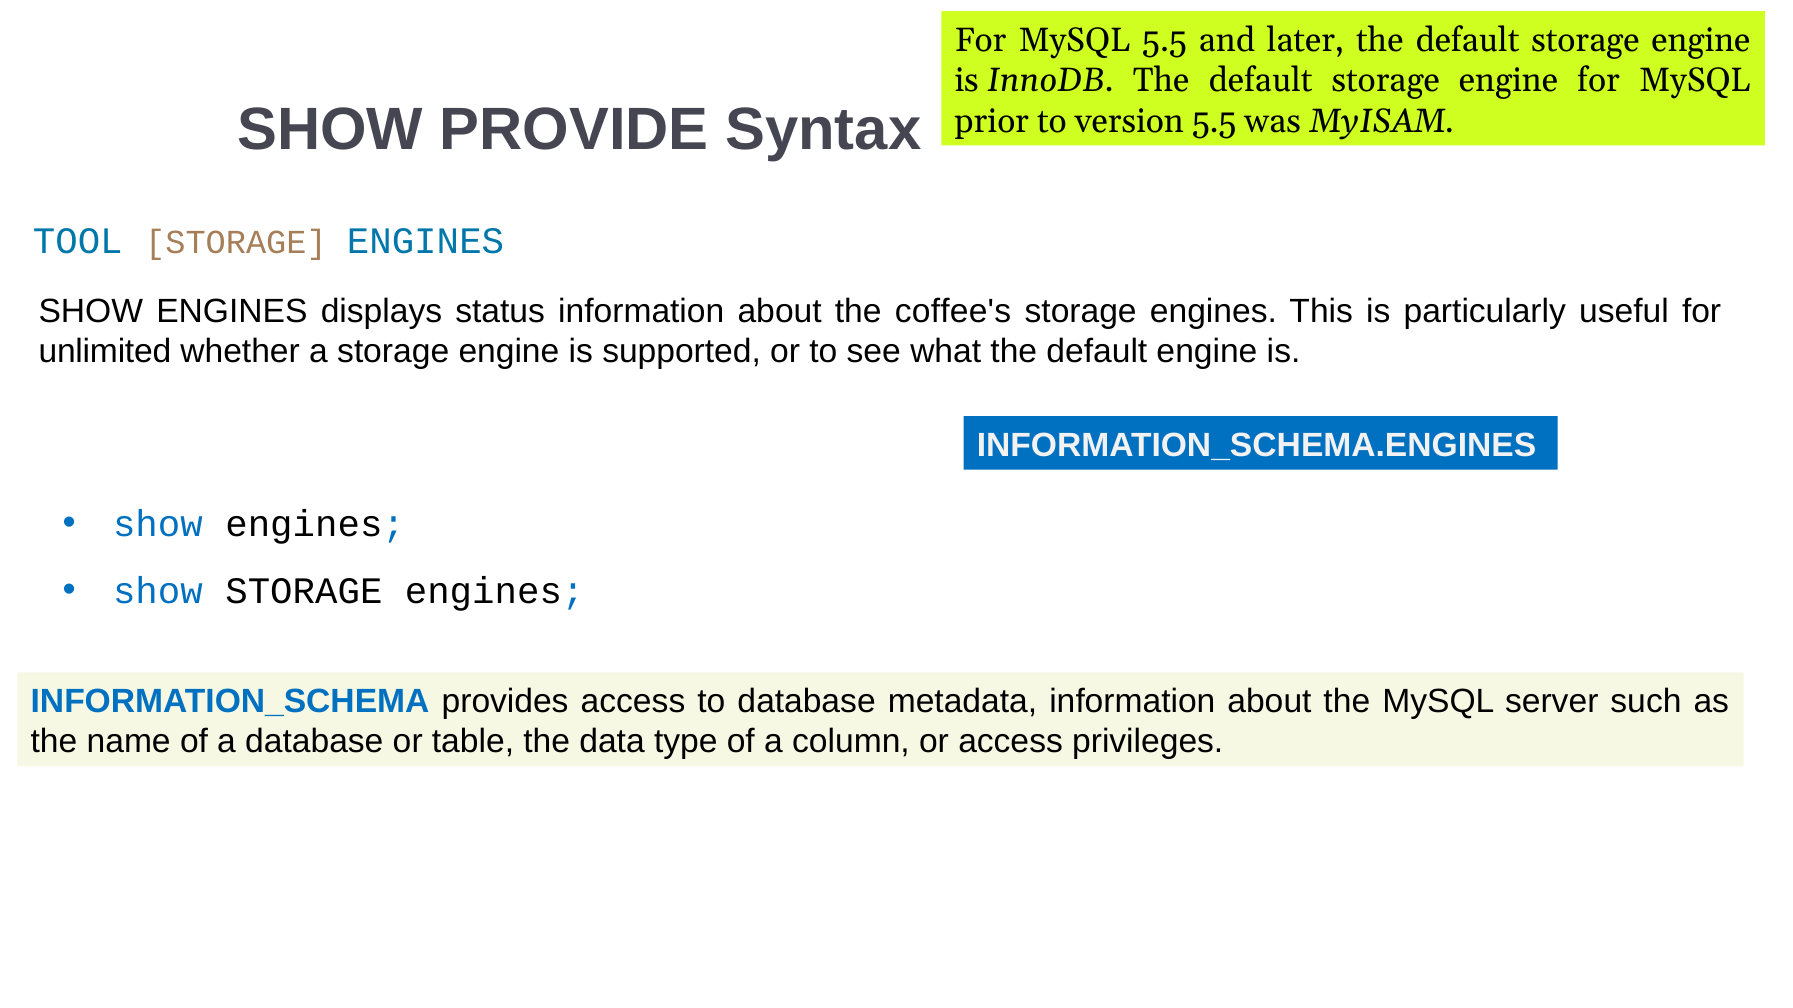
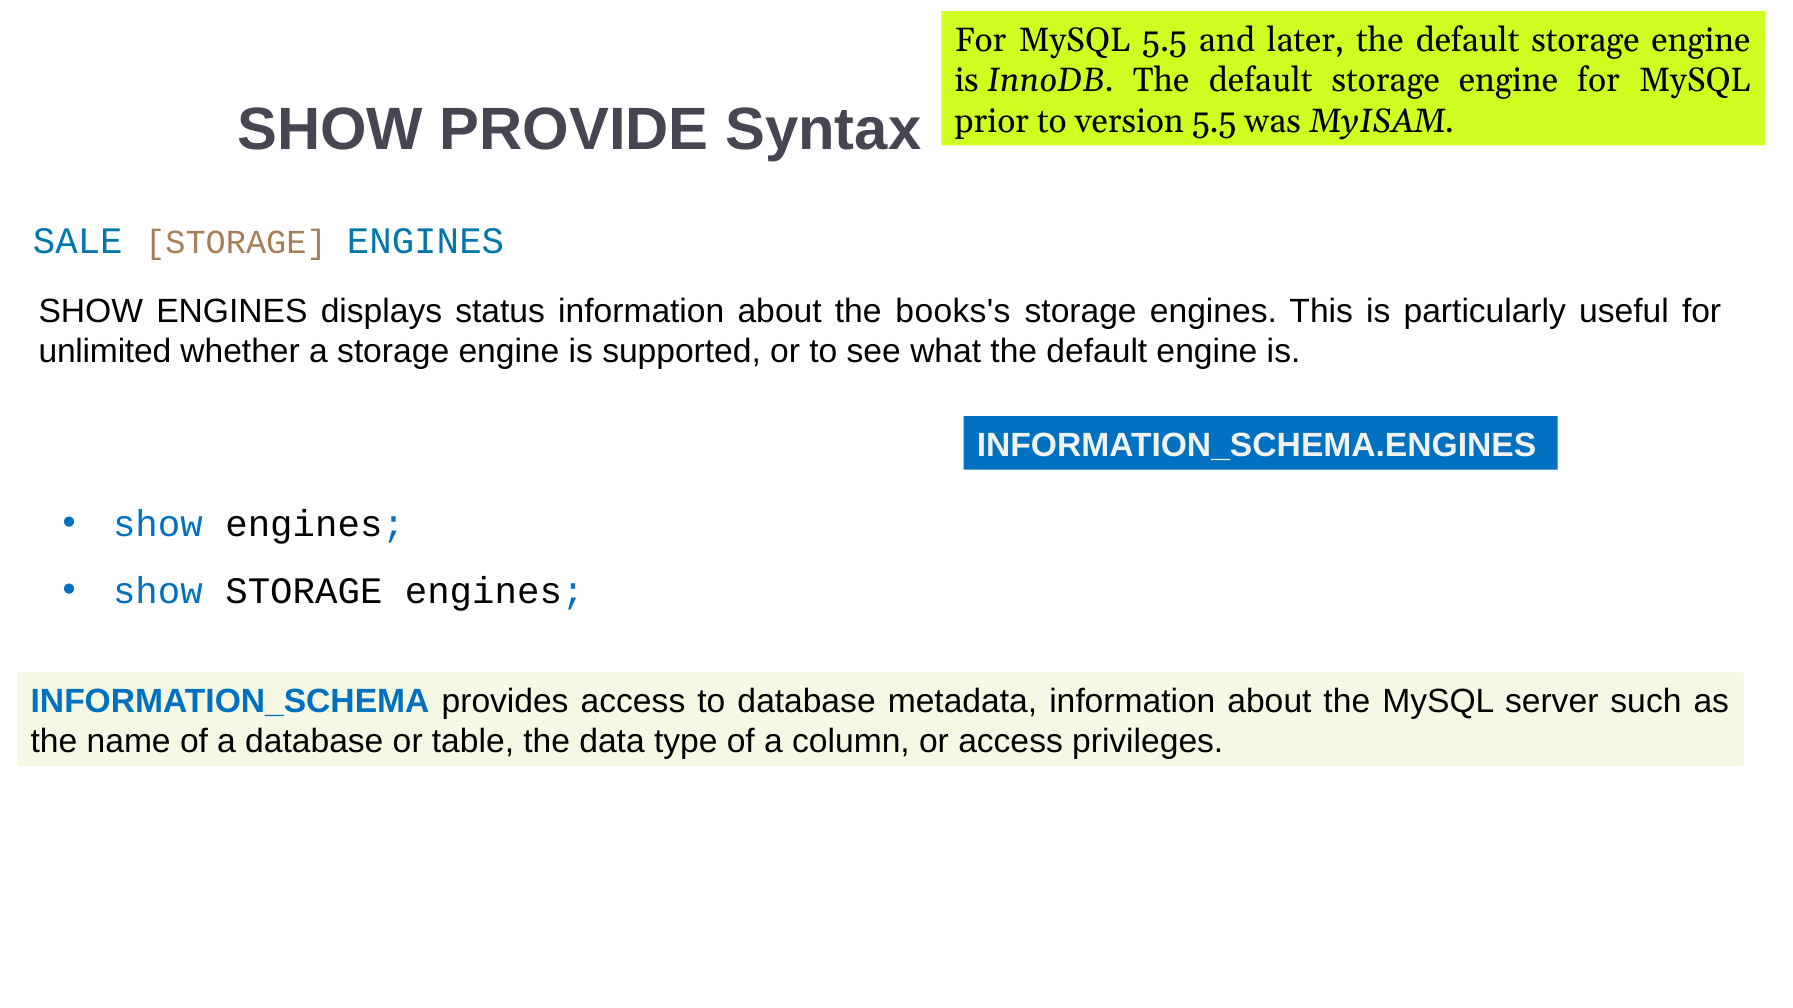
TOOL: TOOL -> SALE
coffee's: coffee's -> books's
